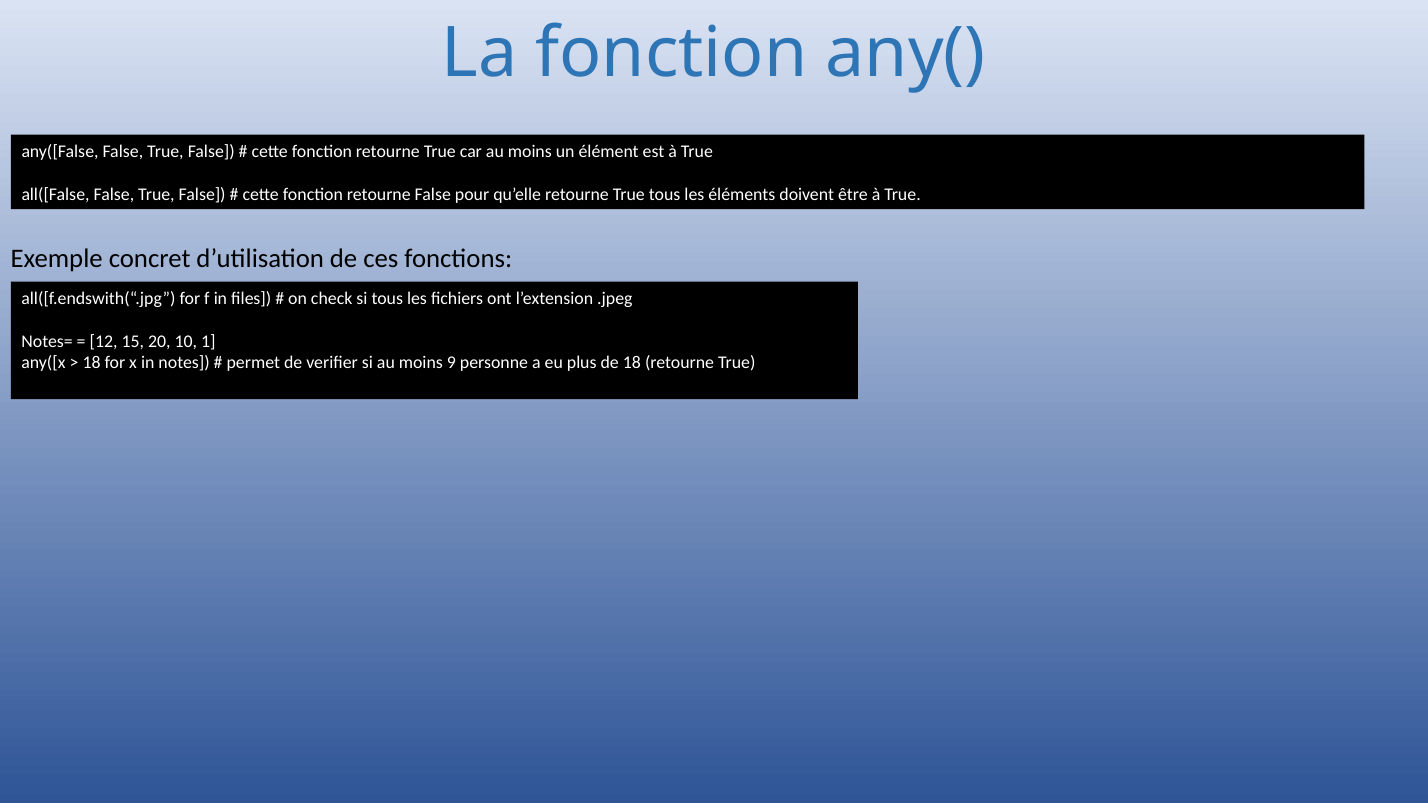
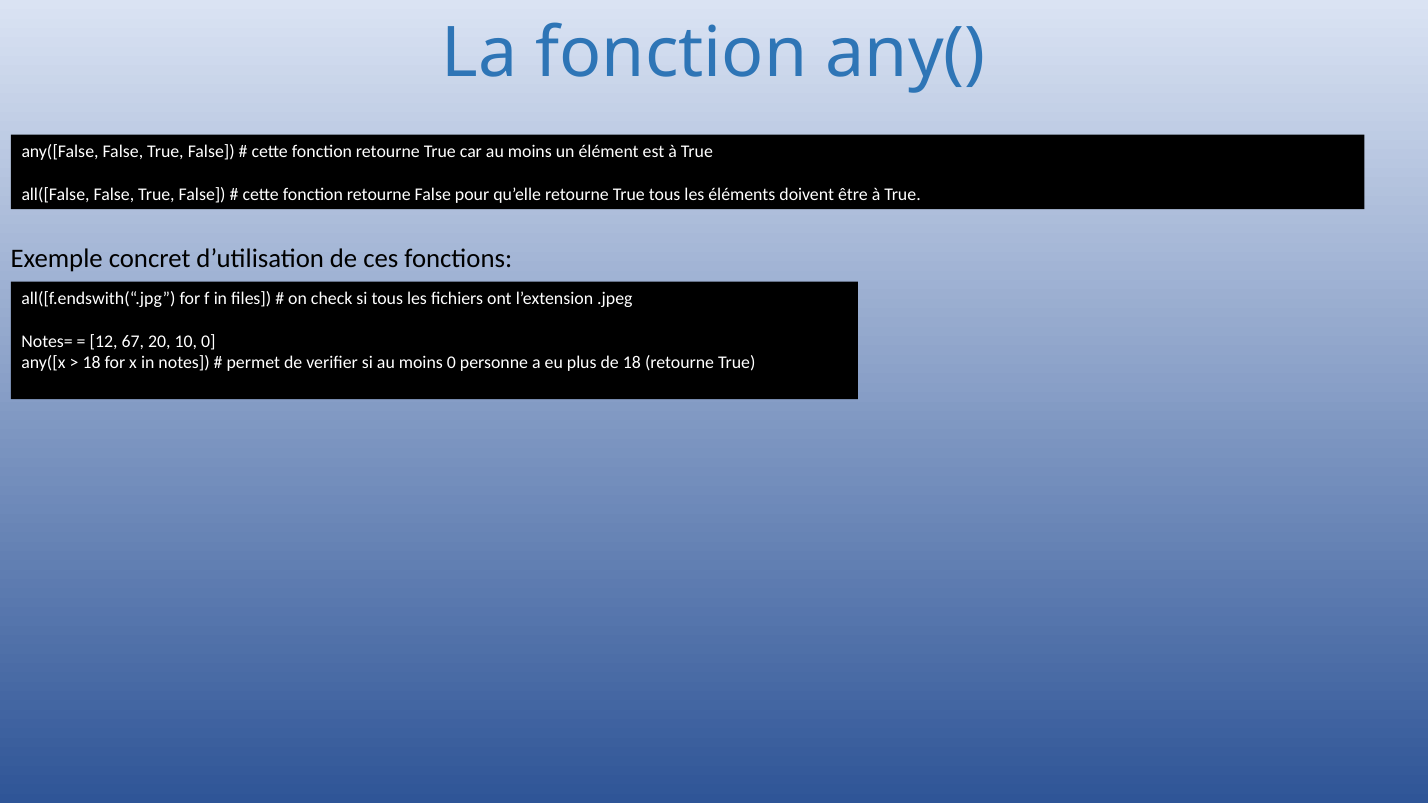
15: 15 -> 67
10 1: 1 -> 0
moins 9: 9 -> 0
